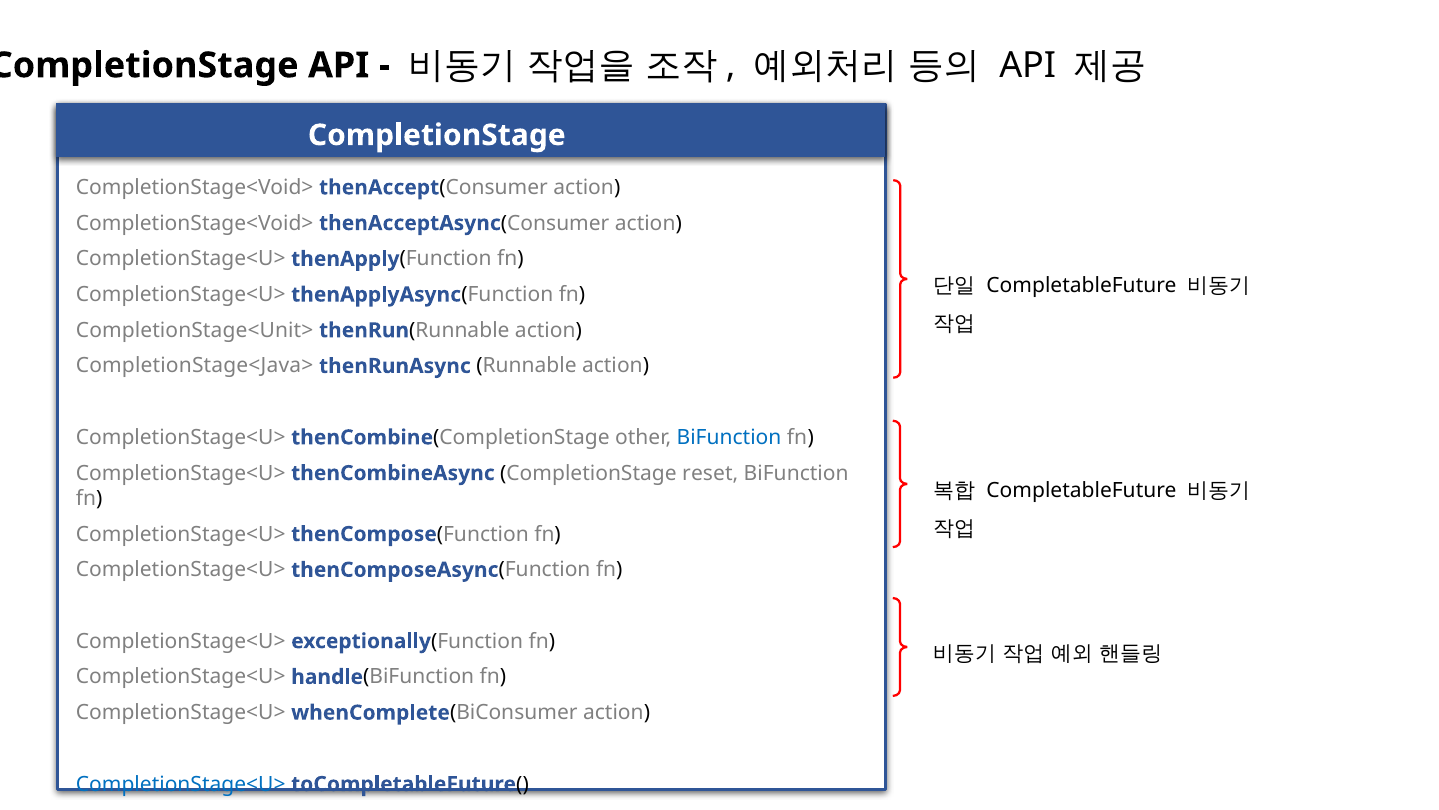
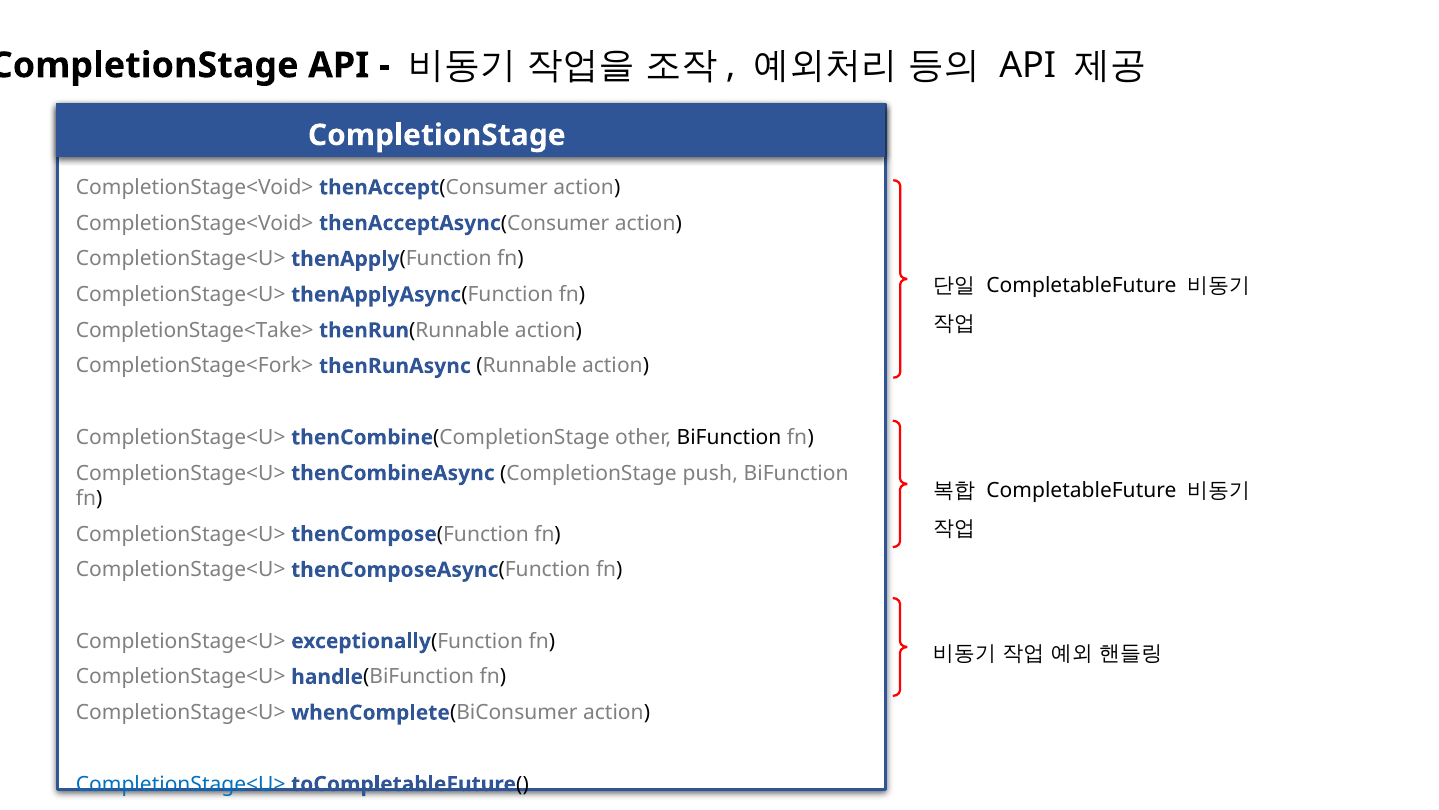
CompletionStage<Unit>: CompletionStage<Unit> -> CompletionStage<Take>
CompletionStage<Java>: CompletionStage<Java> -> CompletionStage<Fork>
BiFunction at (729, 437) colour: blue -> black
reset: reset -> push
